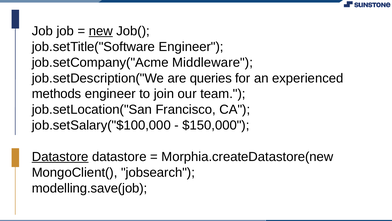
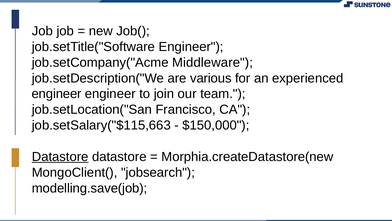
new underline: present -> none
queries: queries -> various
methods at (57, 94): methods -> engineer
job.setSalary("$100,000: job.setSalary("$100,000 -> job.setSalary("$115,663
